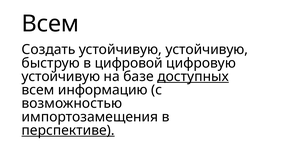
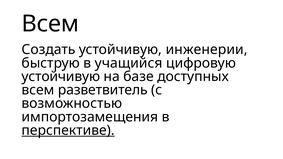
устойчивую устойчивую: устойчивую -> инженерии
цифровой: цифровой -> учащийся
доступных underline: present -> none
информацию: информацию -> разветвитель
